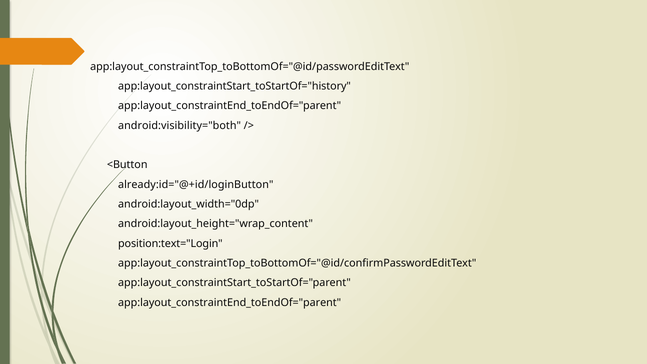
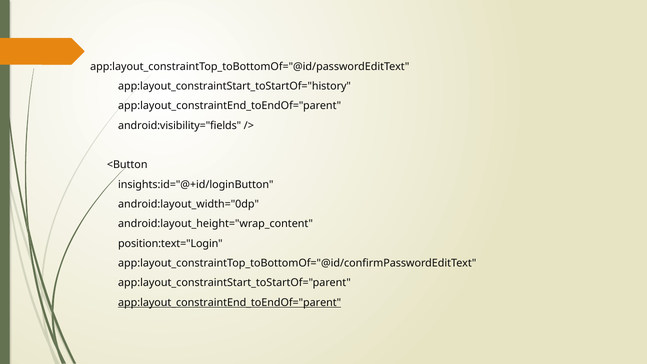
android:visibility="both: android:visibility="both -> android:visibility="fields
already:id="@+id/loginButton: already:id="@+id/loginButton -> insights:id="@+id/loginButton
app:layout_constraintEnd_toEndOf="parent at (230, 302) underline: none -> present
